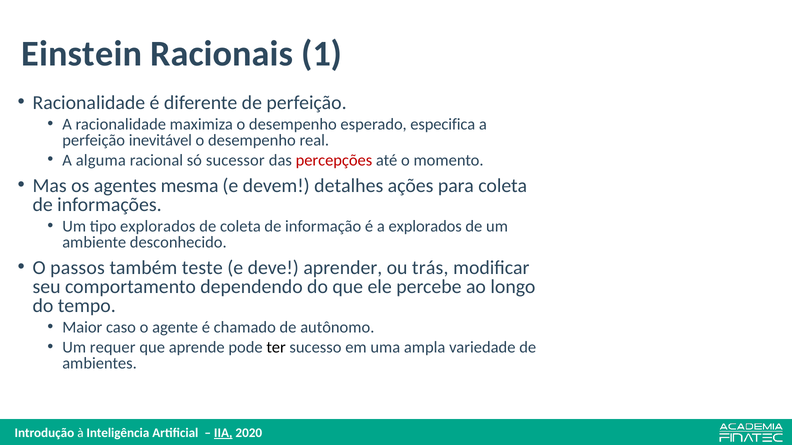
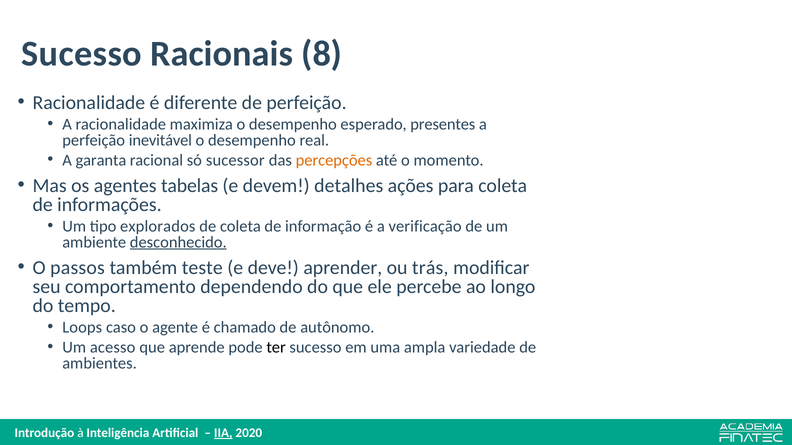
Einstein at (82, 54): Einstein -> Sucesso
1: 1 -> 8
especifica: especifica -> presentes
alguma: alguma -> garanta
percepções colour: red -> orange
mesma: mesma -> tabelas
a explorados: explorados -> verificação
desconhecido underline: none -> present
Maior: Maior -> Loops
requer: requer -> acesso
